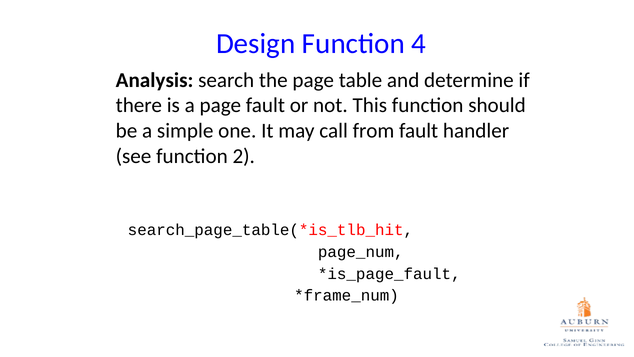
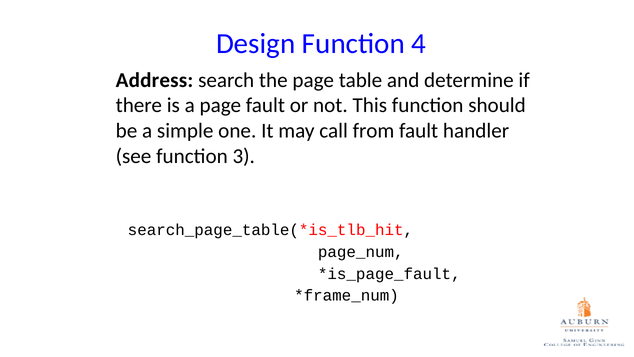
Analysis: Analysis -> Address
2: 2 -> 3
